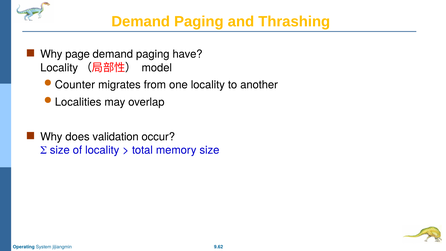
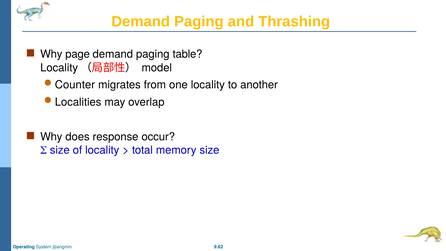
have: have -> table
validation: validation -> response
